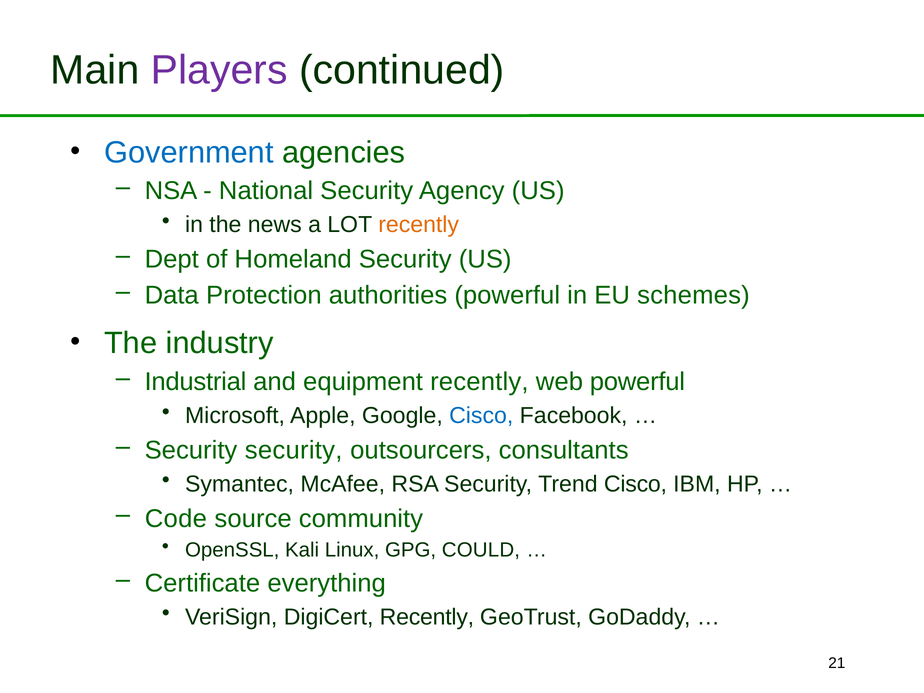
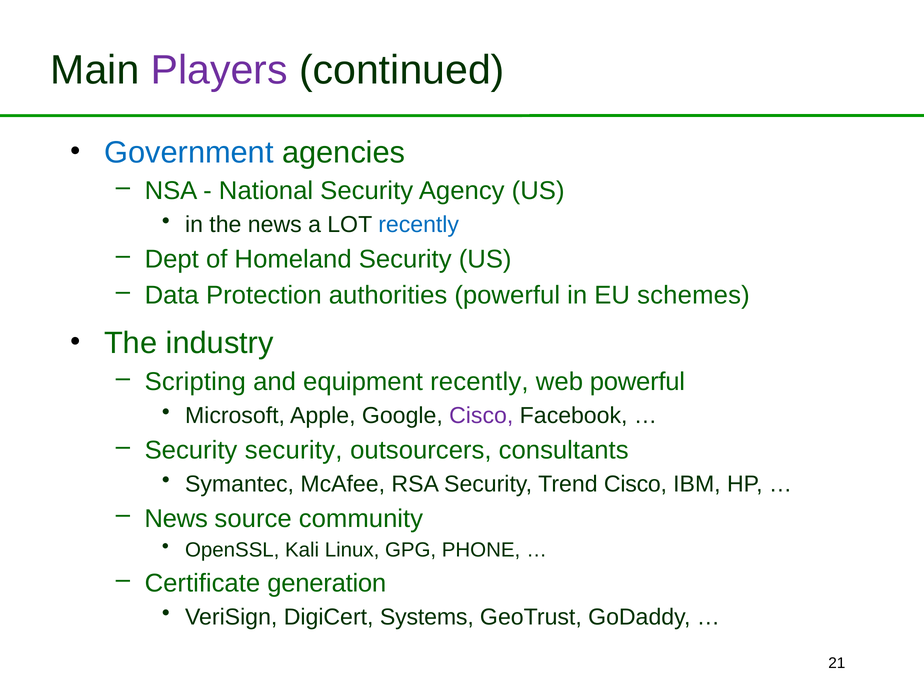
recently at (419, 225) colour: orange -> blue
Industrial: Industrial -> Scripting
Cisco at (481, 416) colour: blue -> purple
Code at (176, 519): Code -> News
COULD: COULD -> PHONE
everything: everything -> generation
DigiCert Recently: Recently -> Systems
